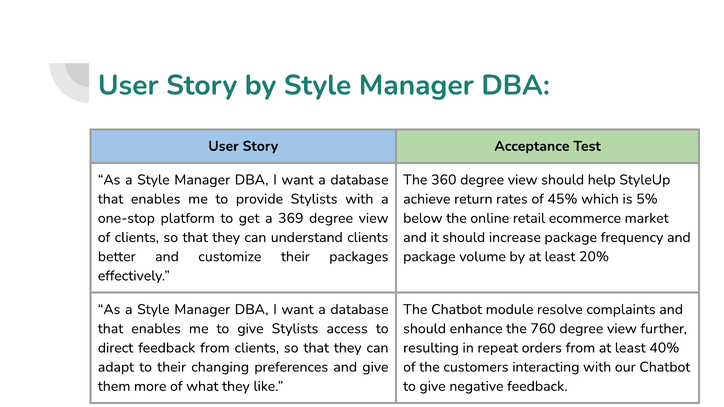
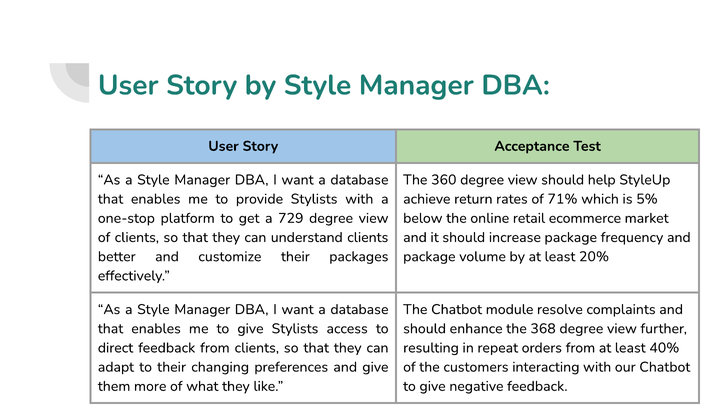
45%: 45% -> 71%
369: 369 -> 729
760: 760 -> 368
